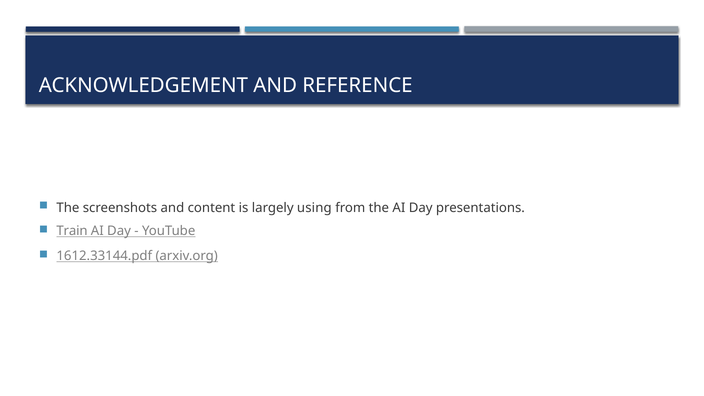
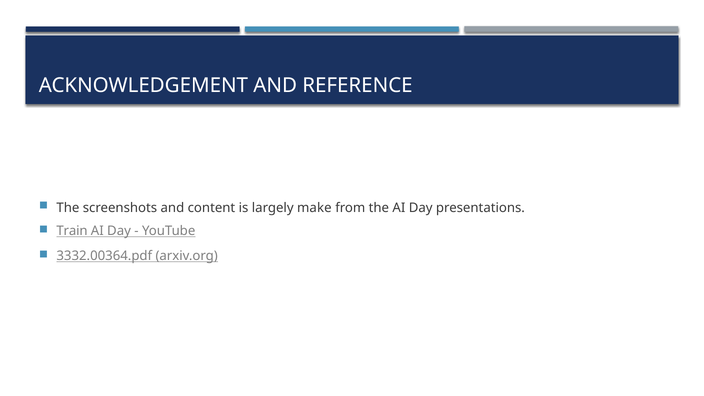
using: using -> make
1612.33144.pdf: 1612.33144.pdf -> 3332.00364.pdf
